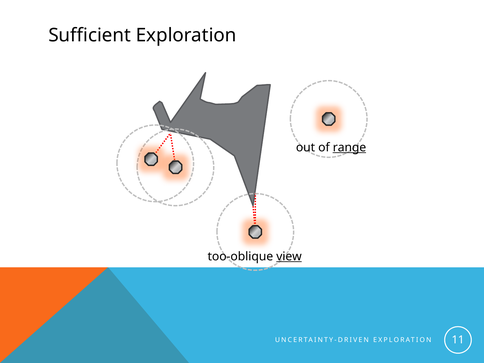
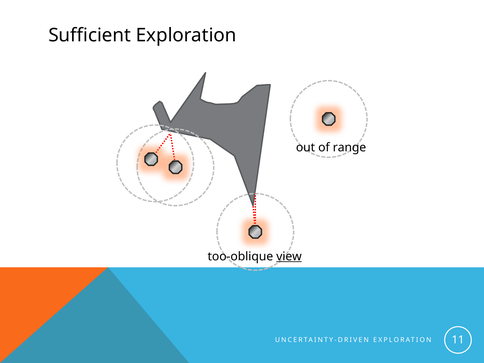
range underline: present -> none
